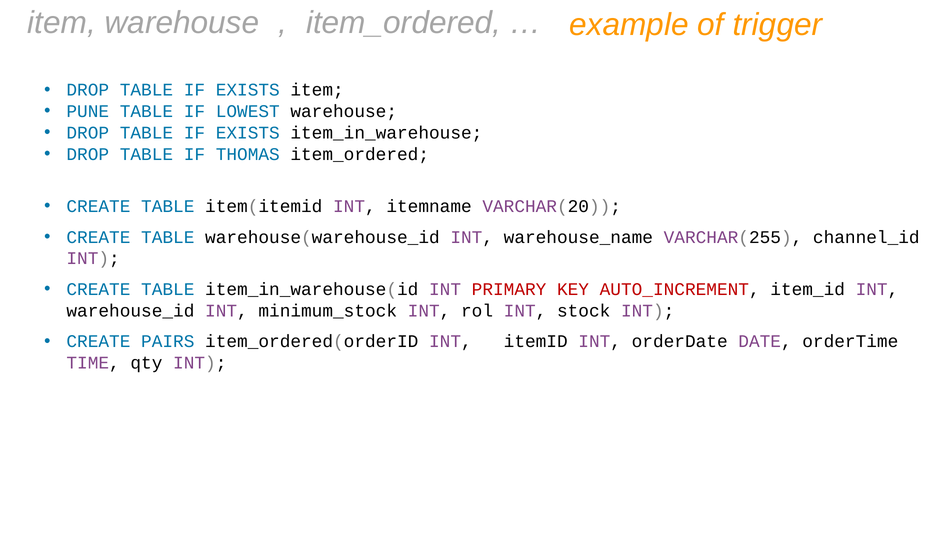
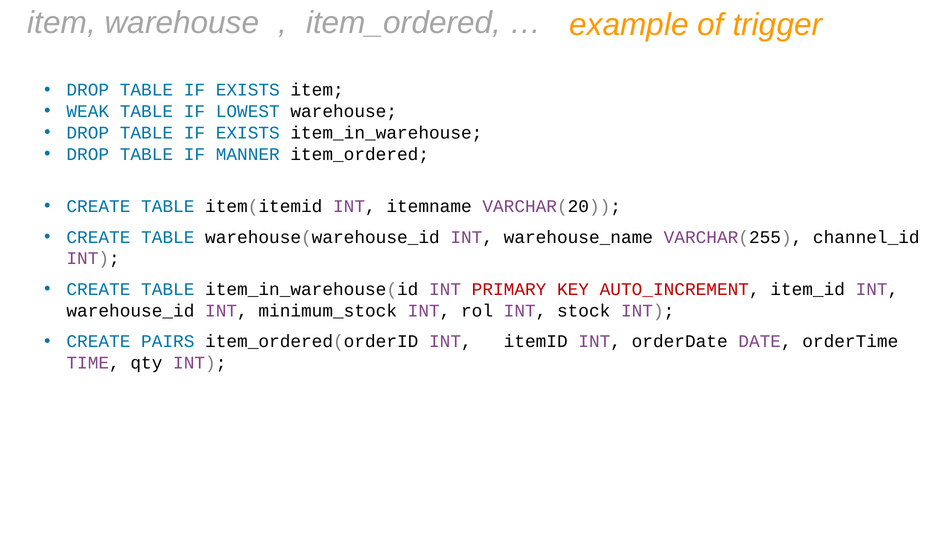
PUNE: PUNE -> WEAK
THOMAS: THOMAS -> MANNER
